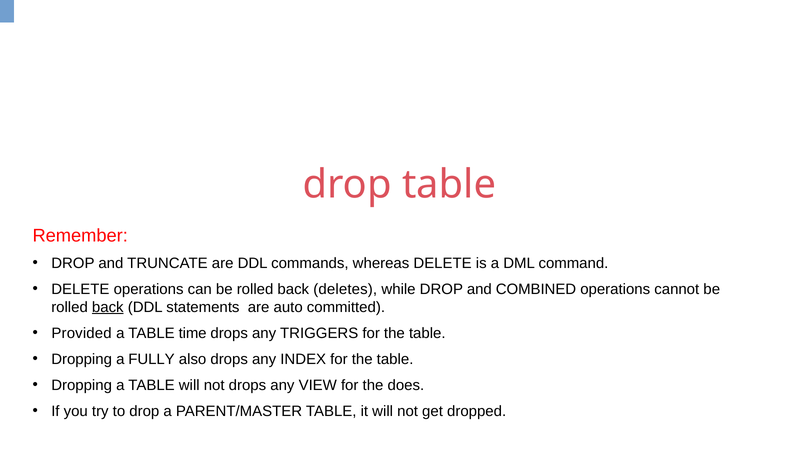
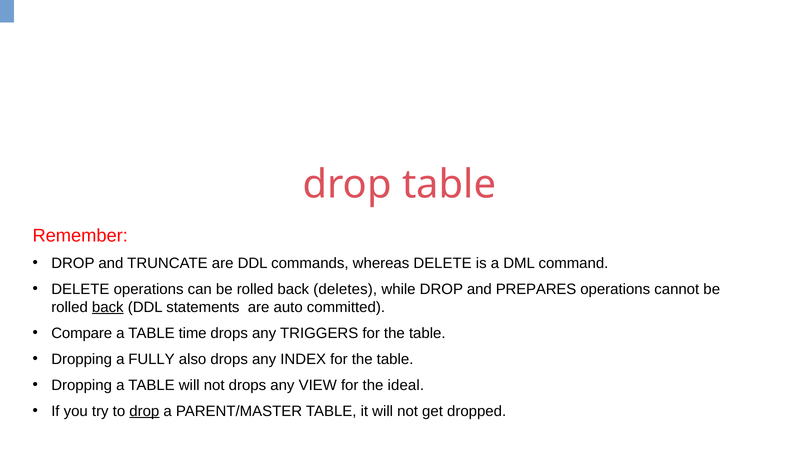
COMBINED: COMBINED -> PREPARES
Provided: Provided -> Compare
does: does -> ideal
drop at (144, 411) underline: none -> present
